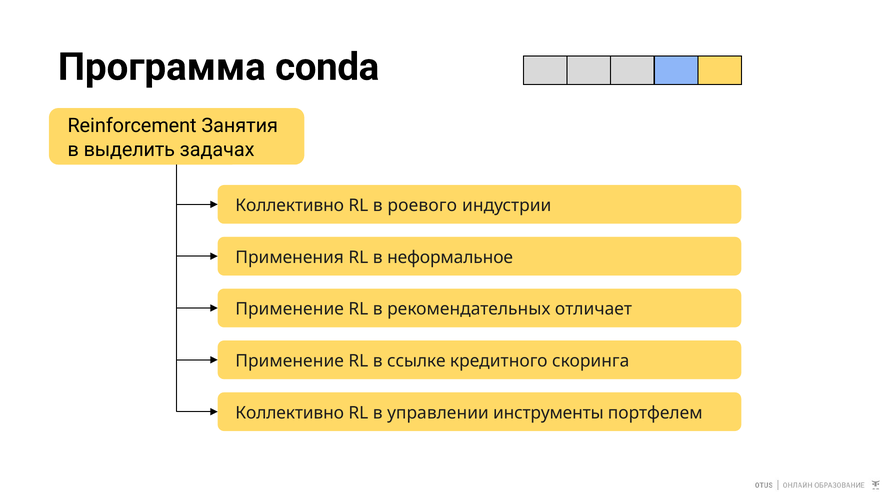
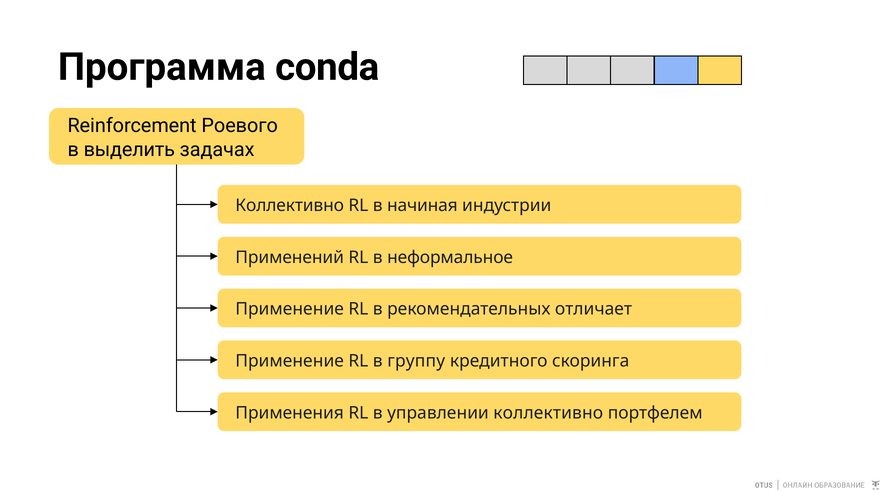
Занятия: Занятия -> Роевого
роевого: роевого -> начиная
Применения: Применения -> Применений
ссылке: ссылке -> группу
Коллективно at (290, 413): Коллективно -> Применения
управлении инструменты: инструменты -> коллективно
